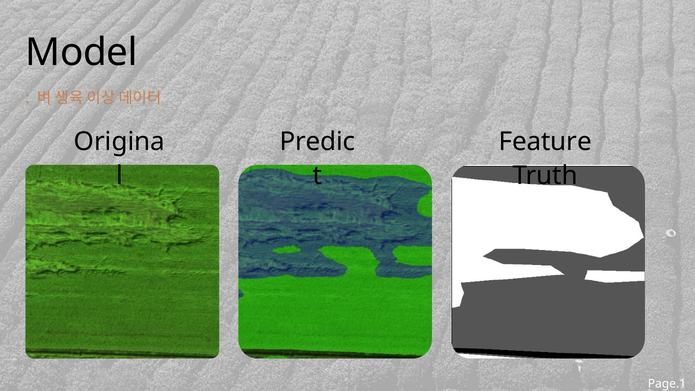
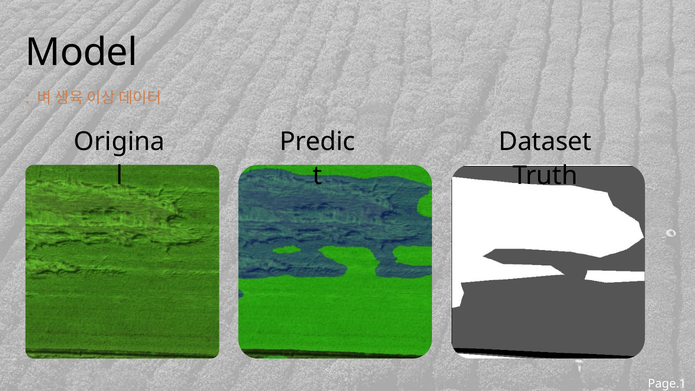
Feature: Feature -> Dataset
